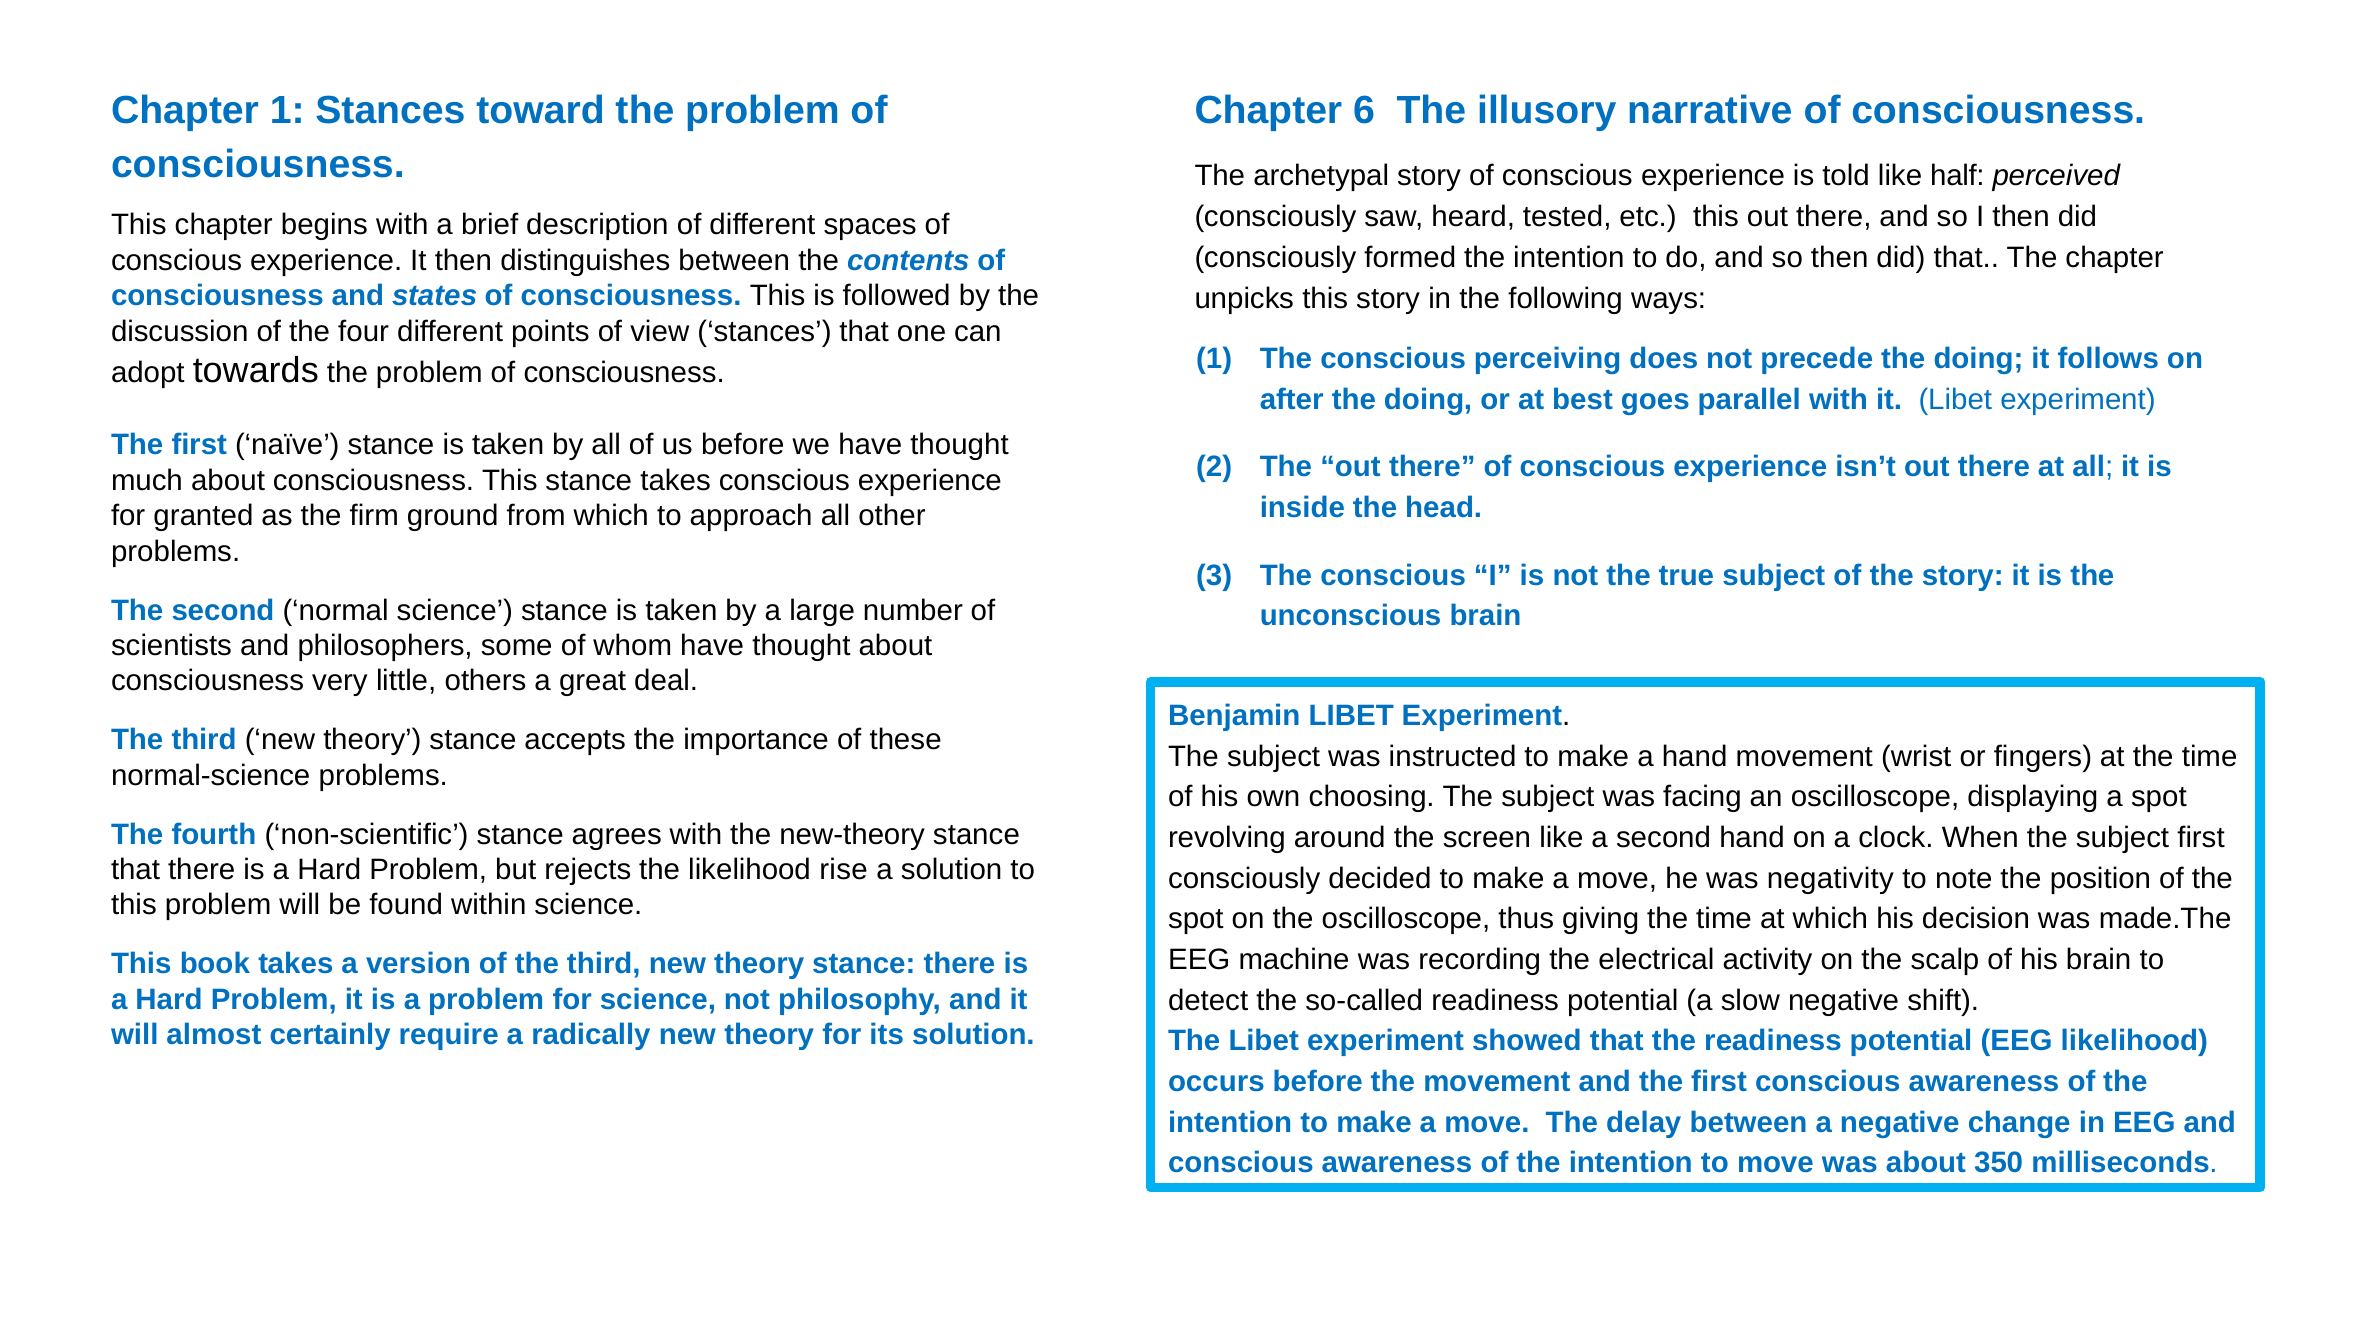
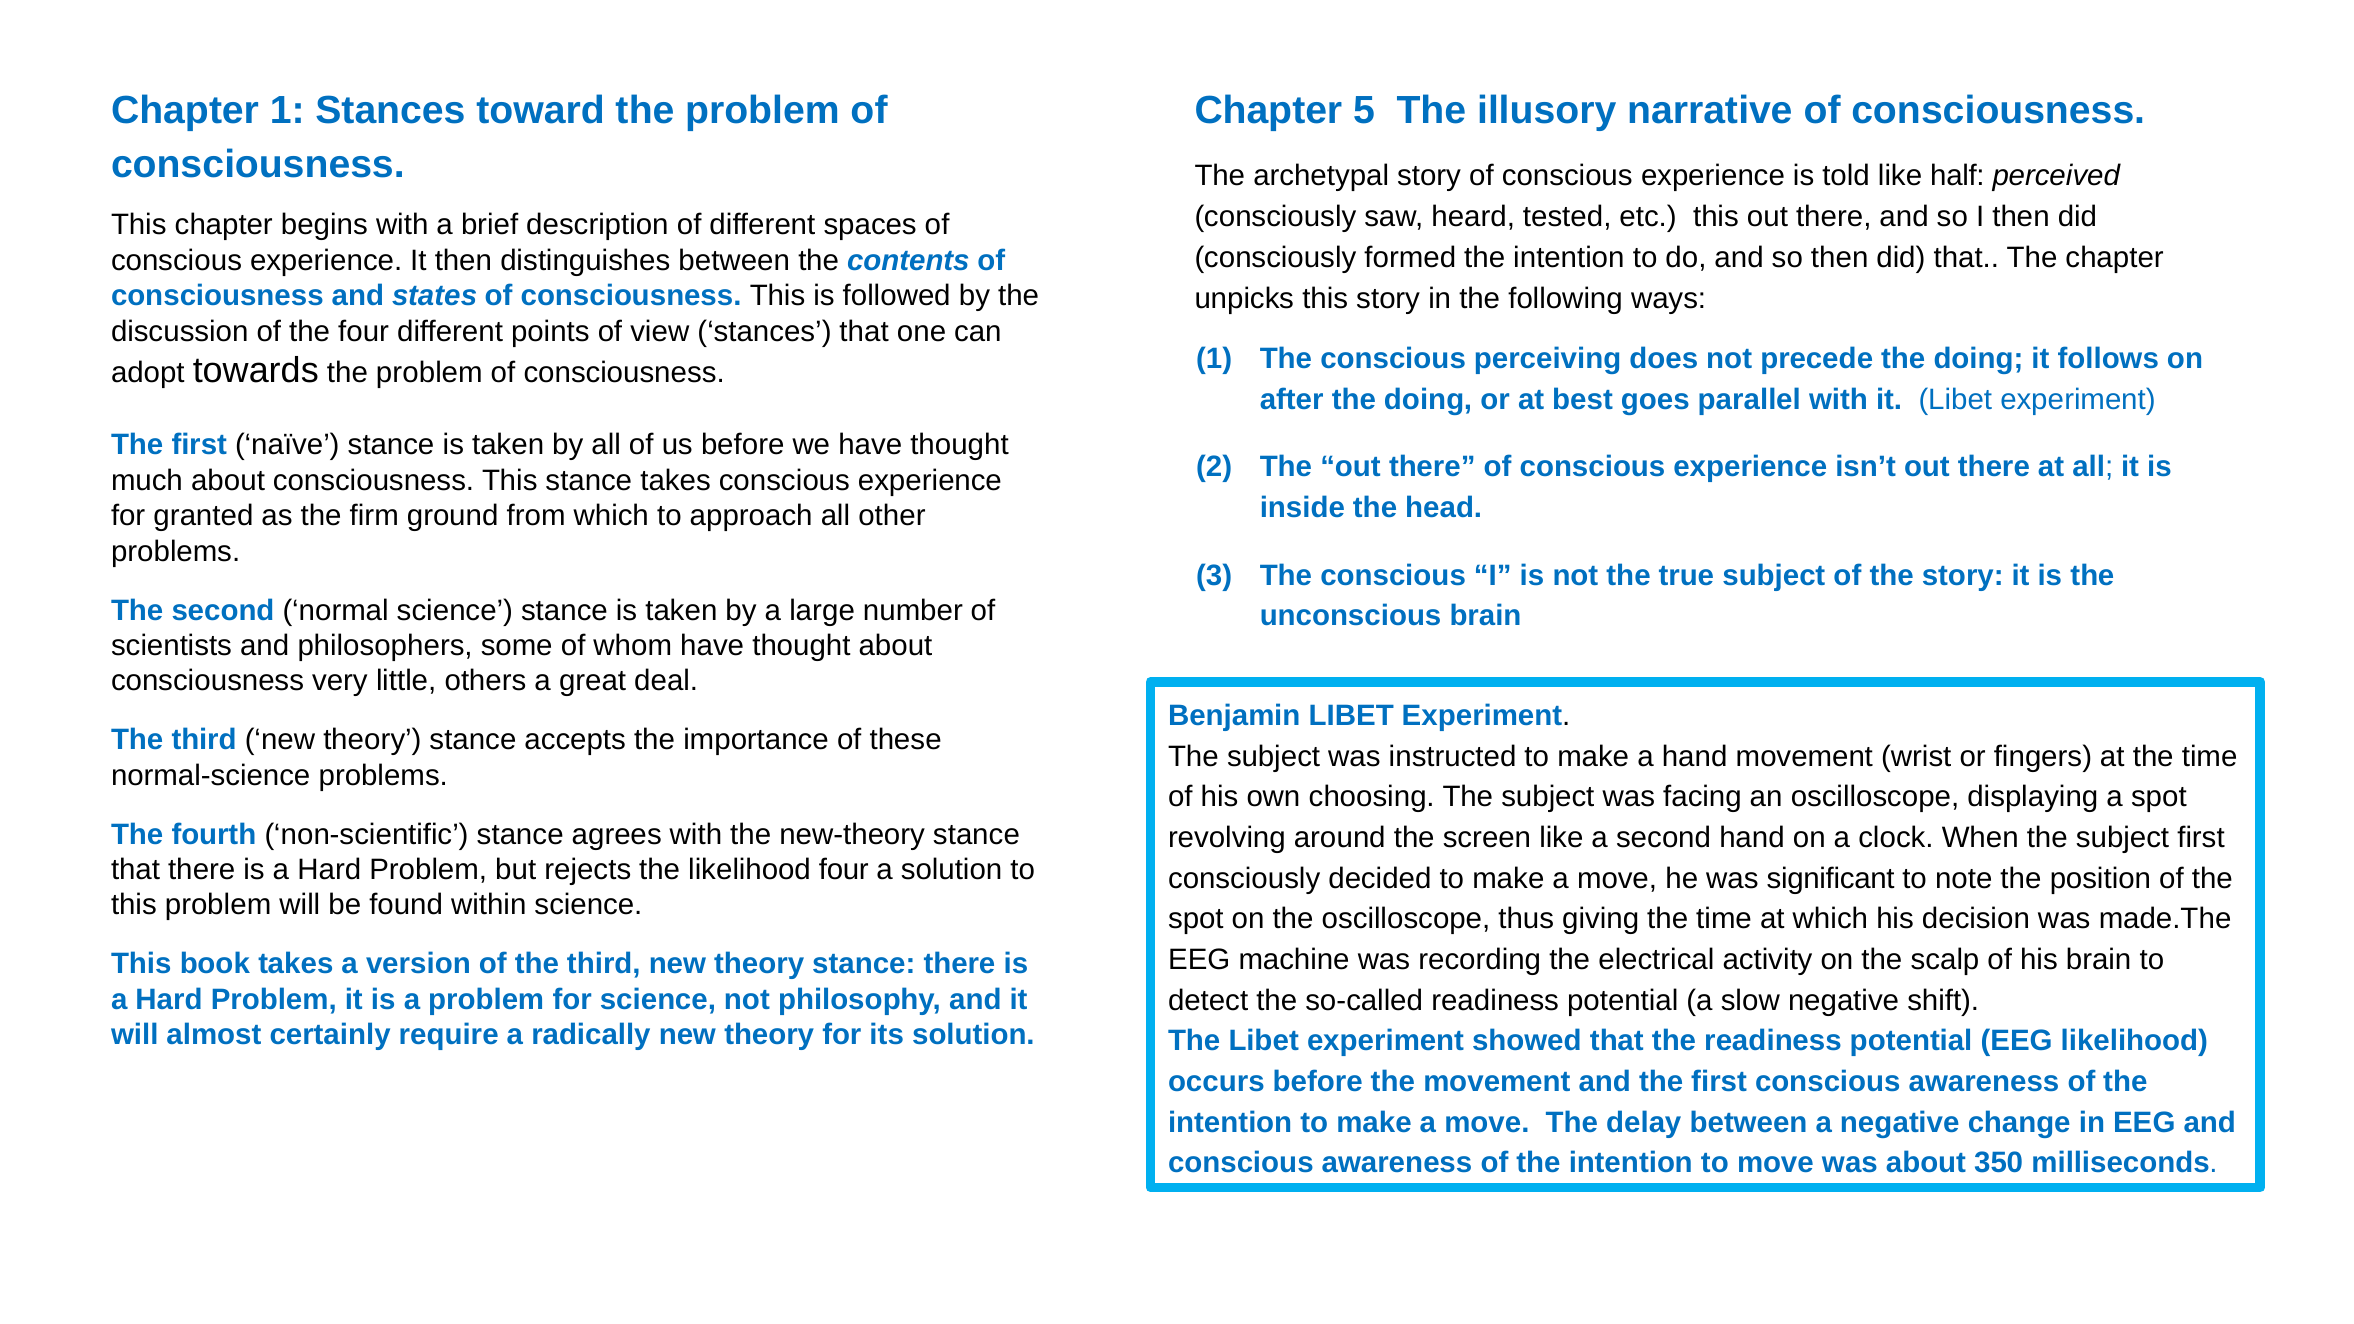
6: 6 -> 5
likelihood rise: rise -> four
negativity: negativity -> significant
